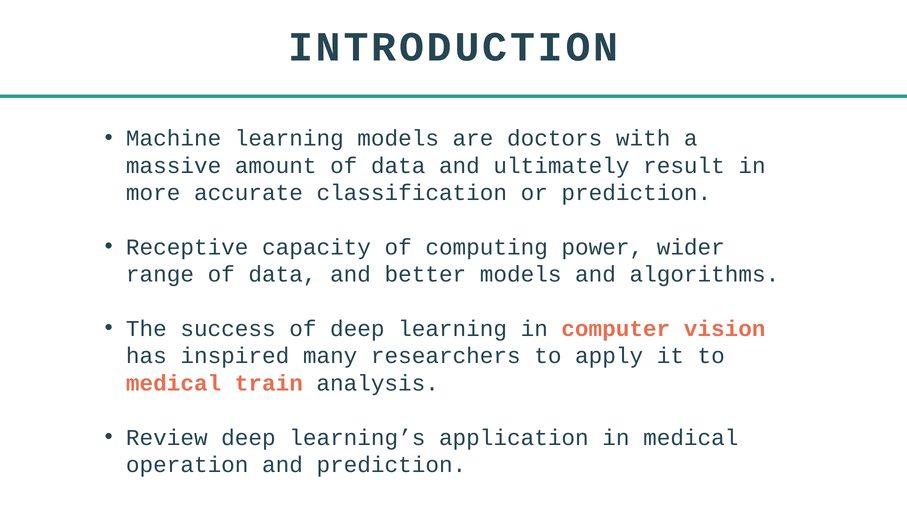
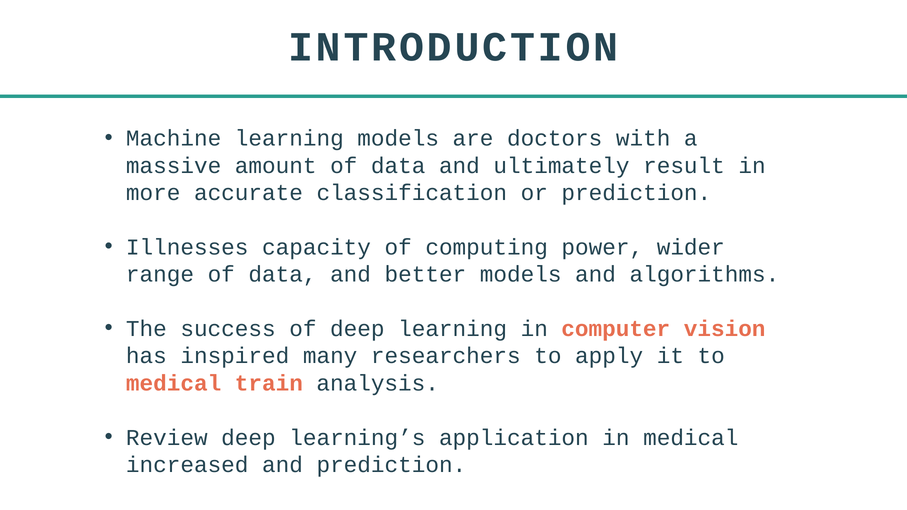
Receptive: Receptive -> Illnesses
operation: operation -> increased
